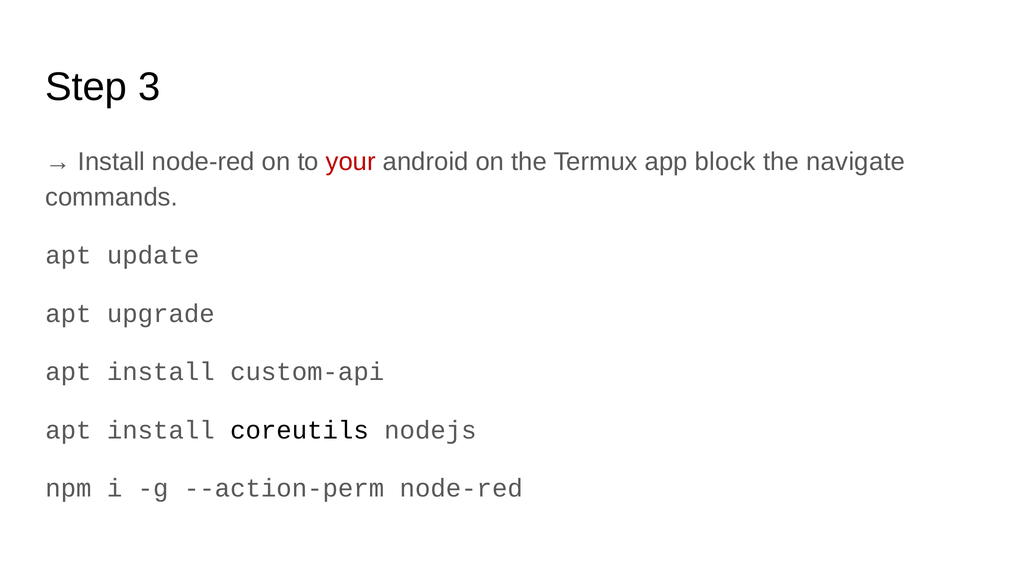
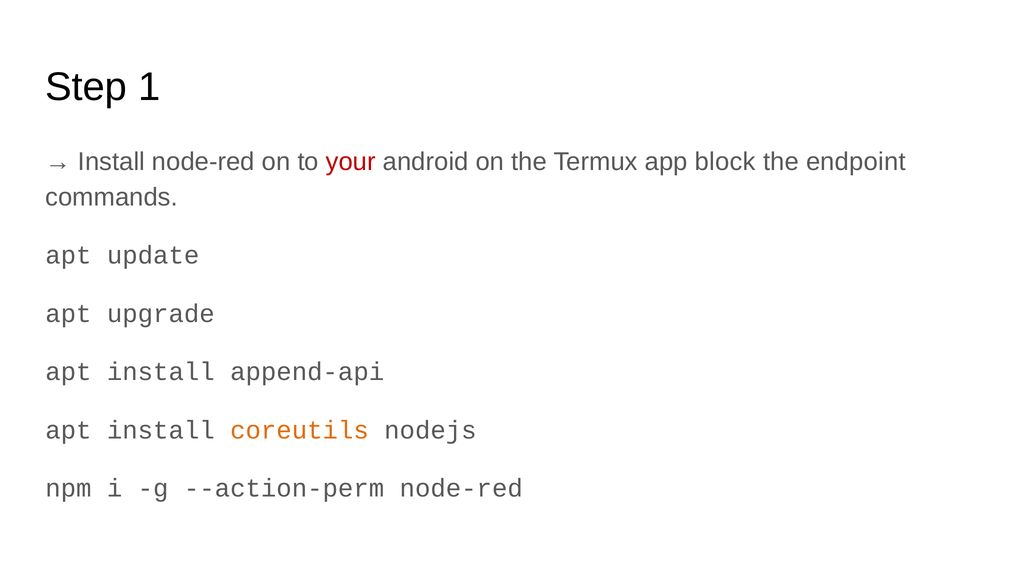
3: 3 -> 1
navigate: navigate -> endpoint
custom-api: custom-api -> append-api
coreutils colour: black -> orange
